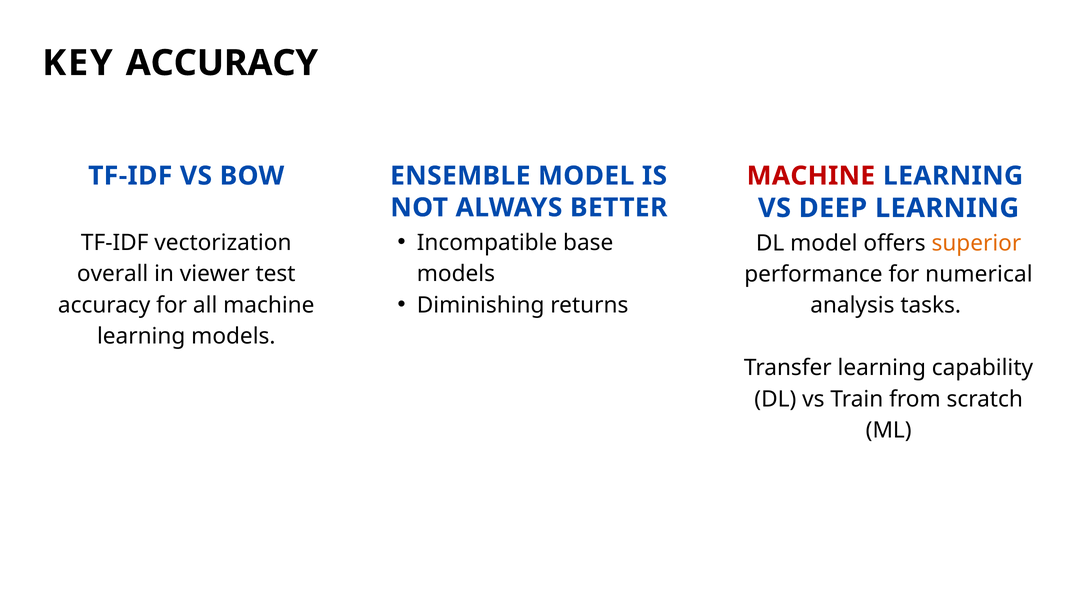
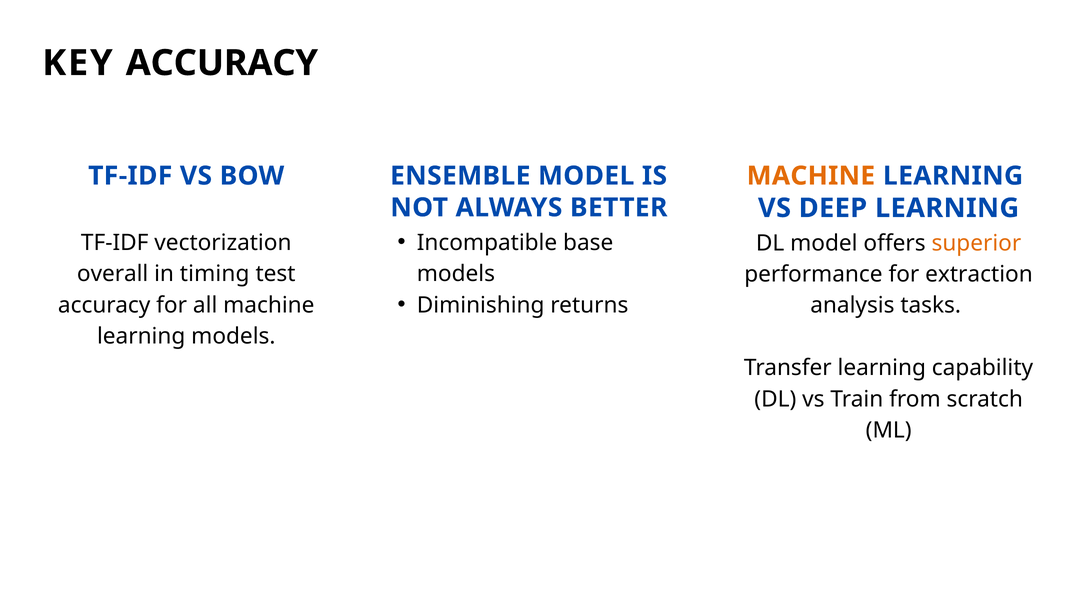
MACHINE at (811, 176) colour: red -> orange
viewer: viewer -> timing
numerical: numerical -> extraction
